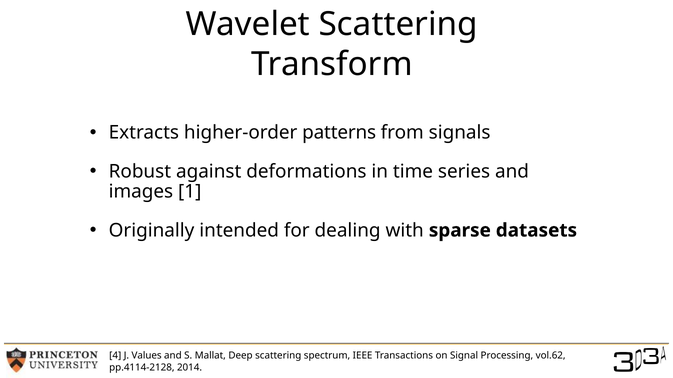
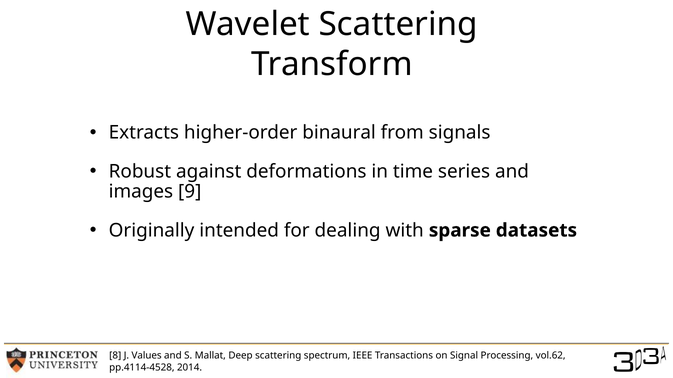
patterns: patterns -> binaural
1: 1 -> 9
4: 4 -> 8
pp.4114-2128: pp.4114-2128 -> pp.4114-4528
